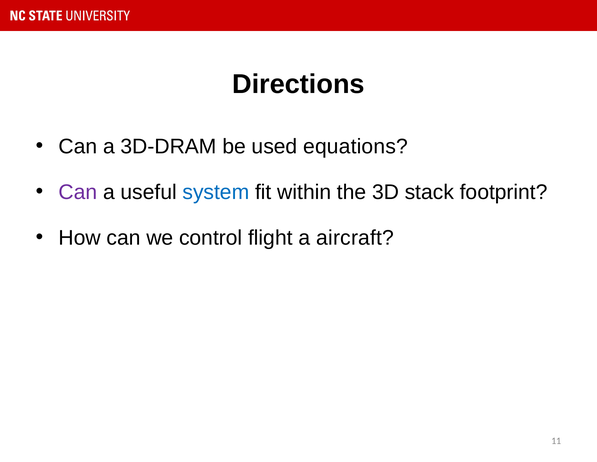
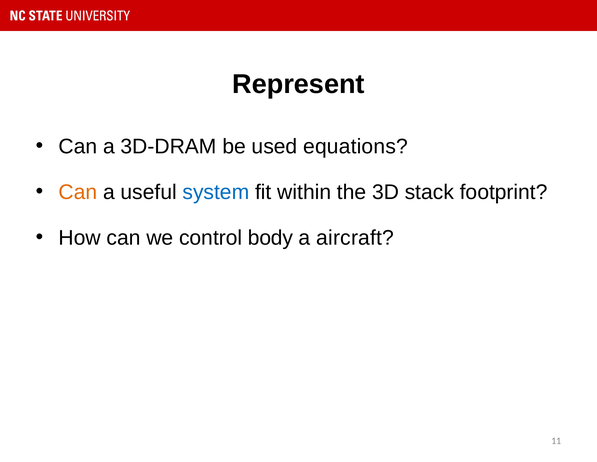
Directions: Directions -> Represent
Can at (78, 192) colour: purple -> orange
flight: flight -> body
